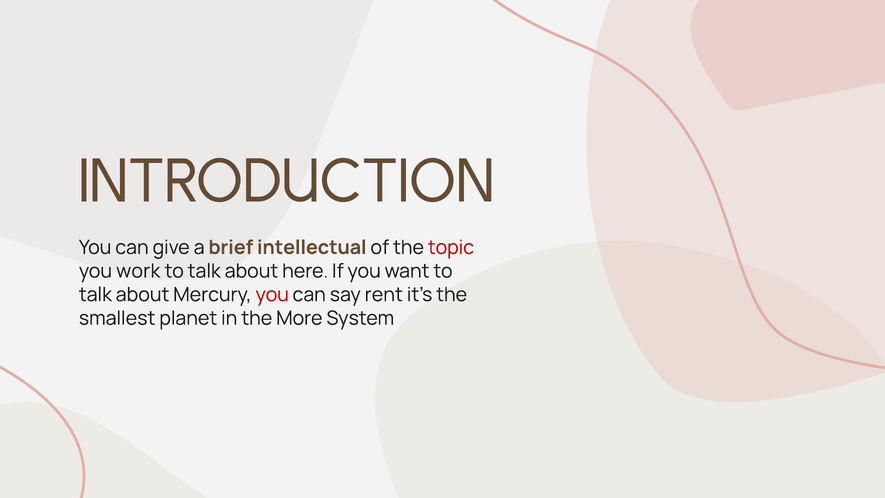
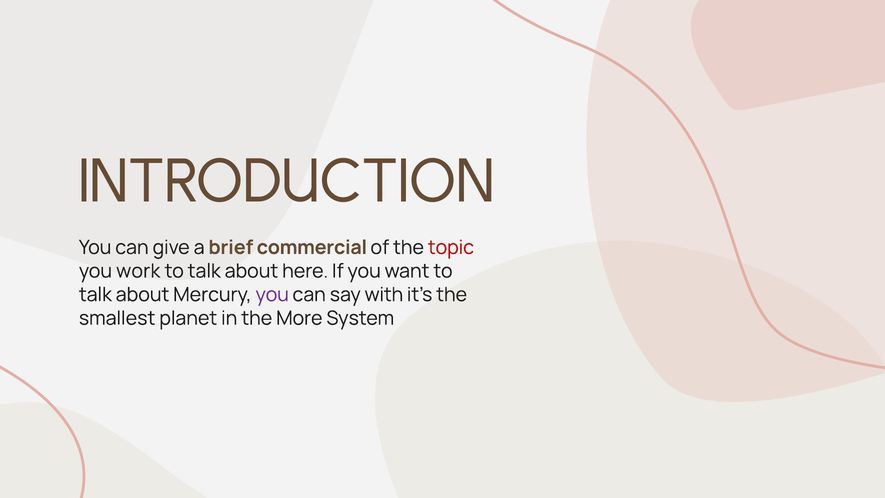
intellectual: intellectual -> commercial
you at (272, 295) colour: red -> purple
rent: rent -> with
